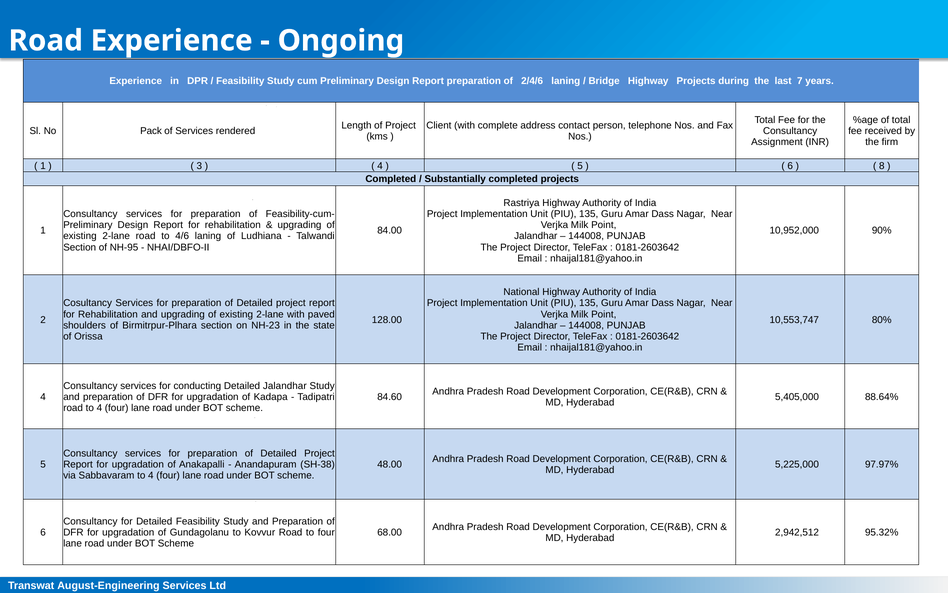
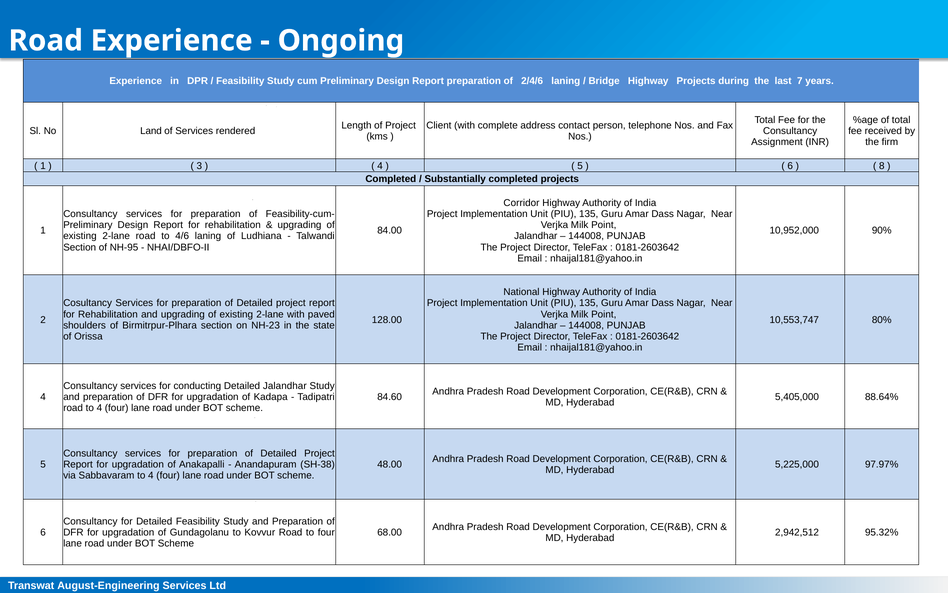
Pack: Pack -> Land
Rastriya: Rastriya -> Corridor
